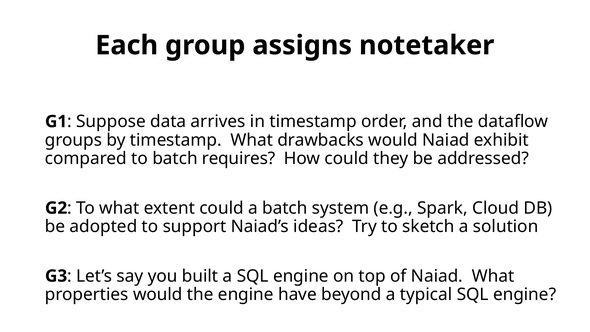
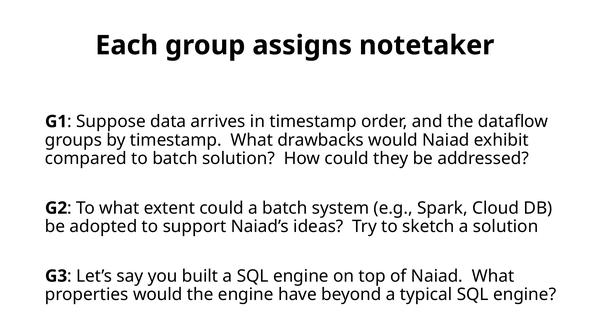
batch requires: requires -> solution
